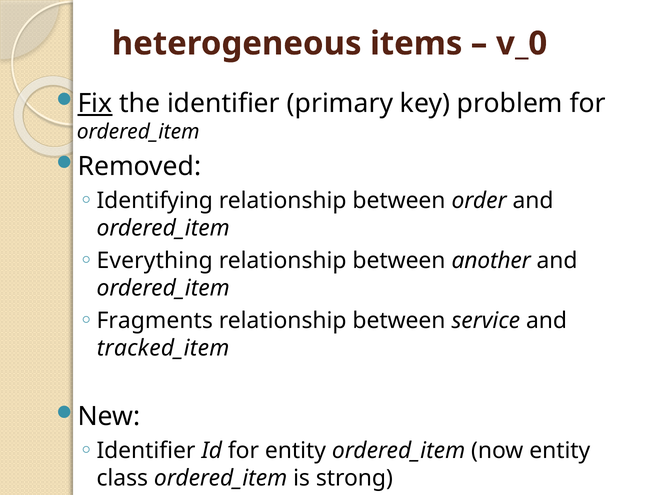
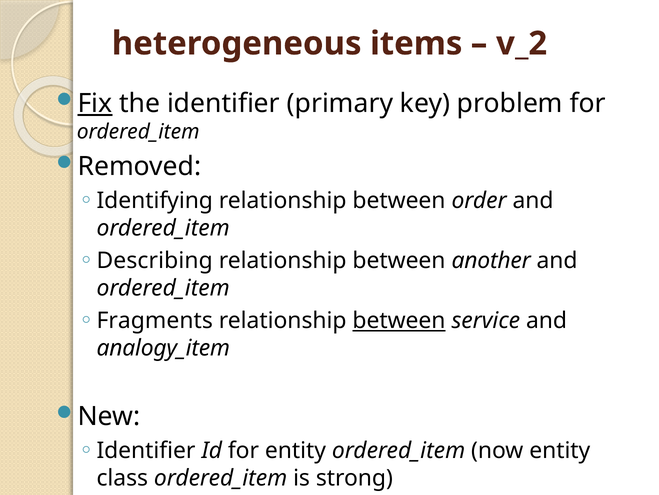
v_0: v_0 -> v_2
Everything: Everything -> Describing
between at (399, 320) underline: none -> present
tracked_item: tracked_item -> analogy_item
